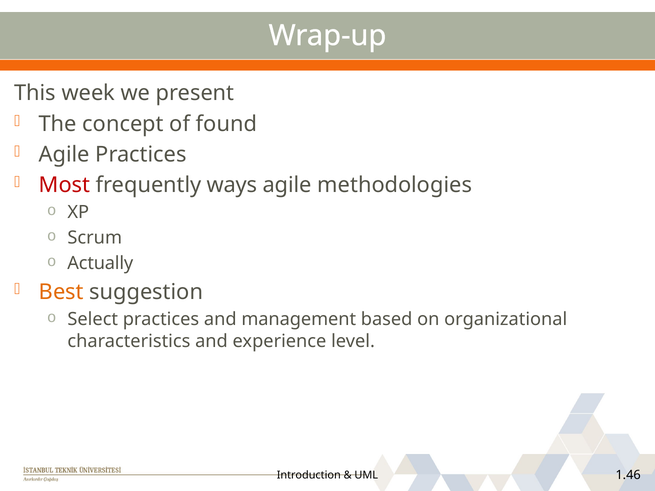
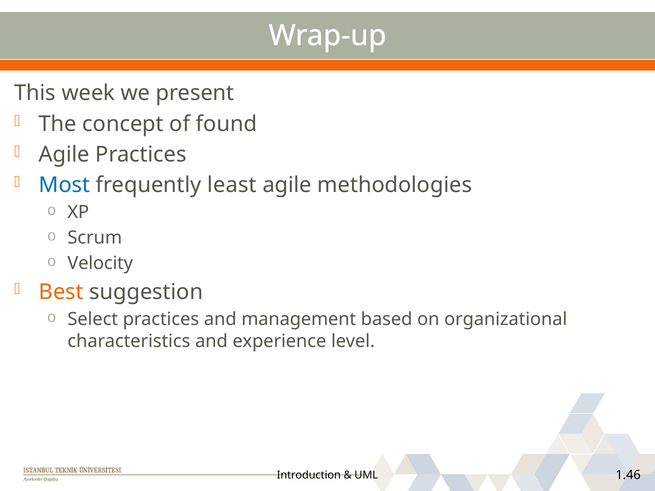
Most colour: red -> blue
ways: ways -> least
Actually: Actually -> Velocity
